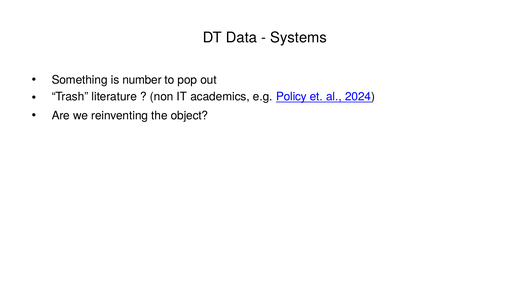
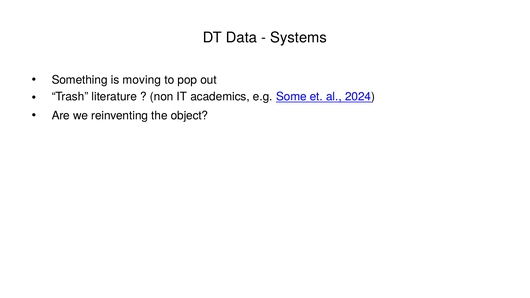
number: number -> moving
Policy: Policy -> Some
